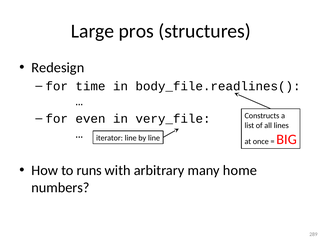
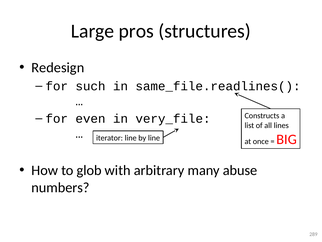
time: time -> such
body_file.readlines(: body_file.readlines( -> same_file.readlines(
runs: runs -> glob
home: home -> abuse
